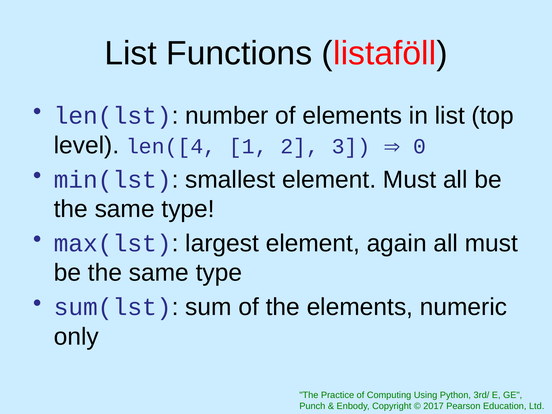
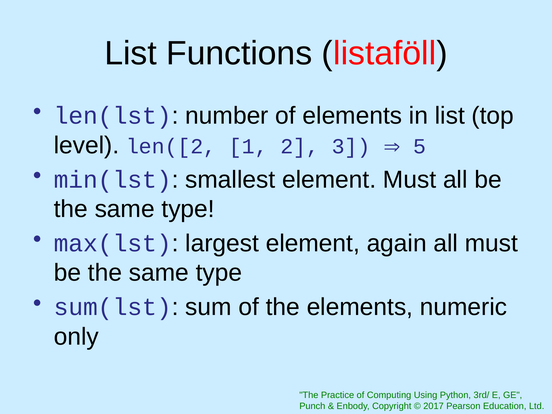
len([4: len([4 -> len([2
0: 0 -> 5
